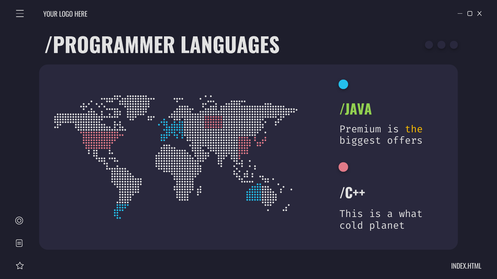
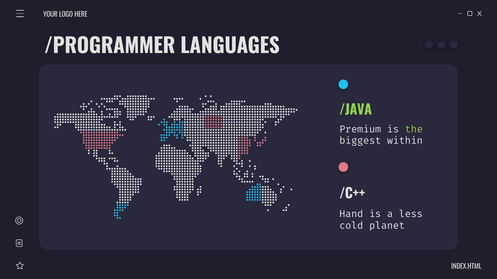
the colour: yellow -> light green
offers: offers -> within
This: This -> Hand
what: what -> less
